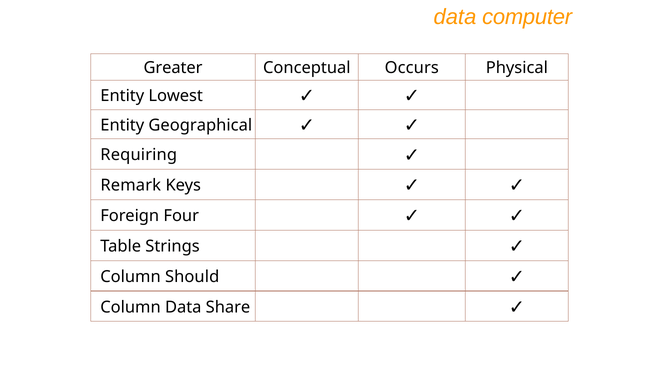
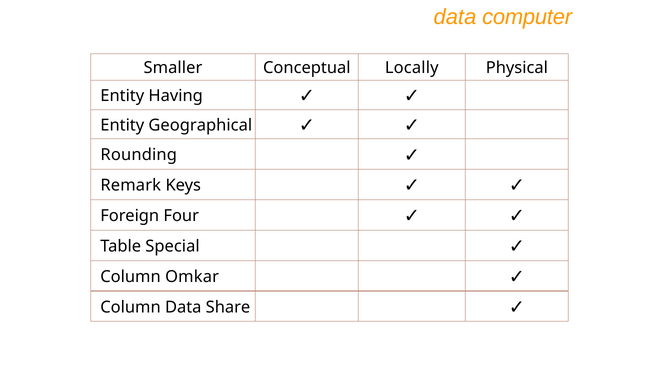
Greater: Greater -> Smaller
Occurs: Occurs -> Locally
Lowest: Lowest -> Having
Requiring: Requiring -> Rounding
Strings: Strings -> Special
Should: Should -> Omkar
